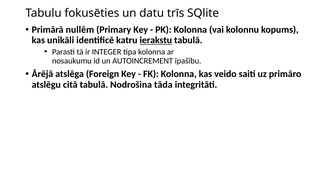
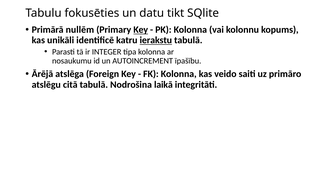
trīs: trīs -> tikt
Key at (141, 30) underline: none -> present
tāda: tāda -> laikā
